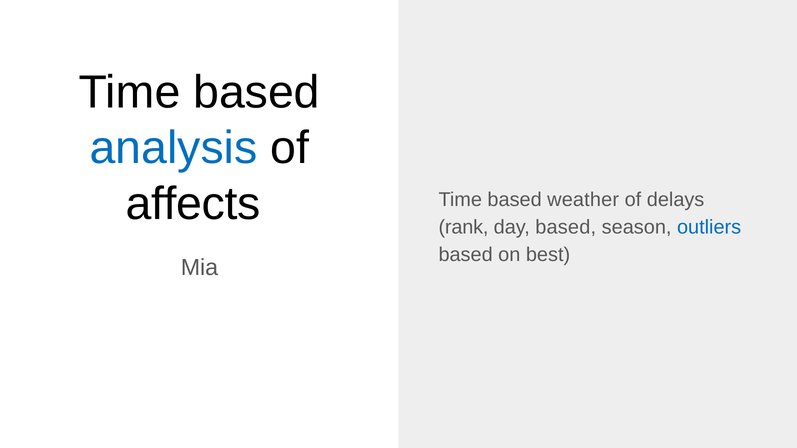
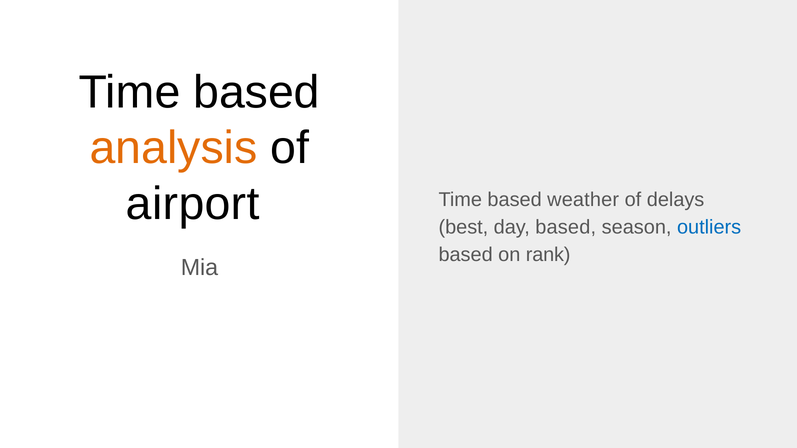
analysis colour: blue -> orange
affects: affects -> airport
rank: rank -> best
best: best -> rank
